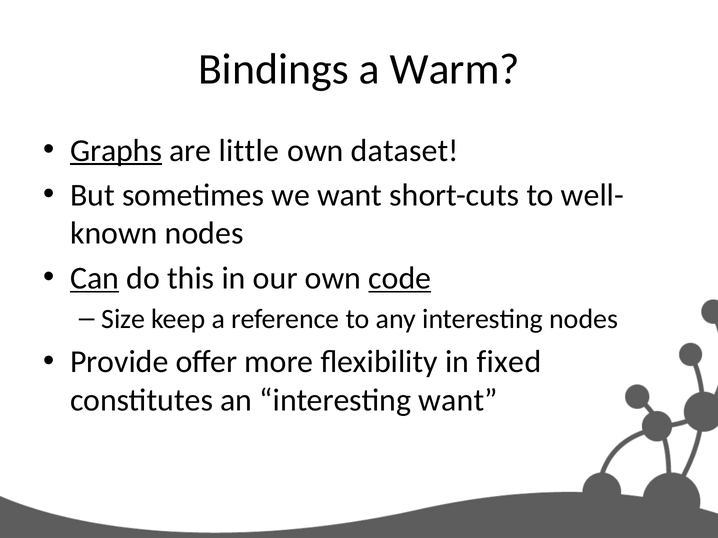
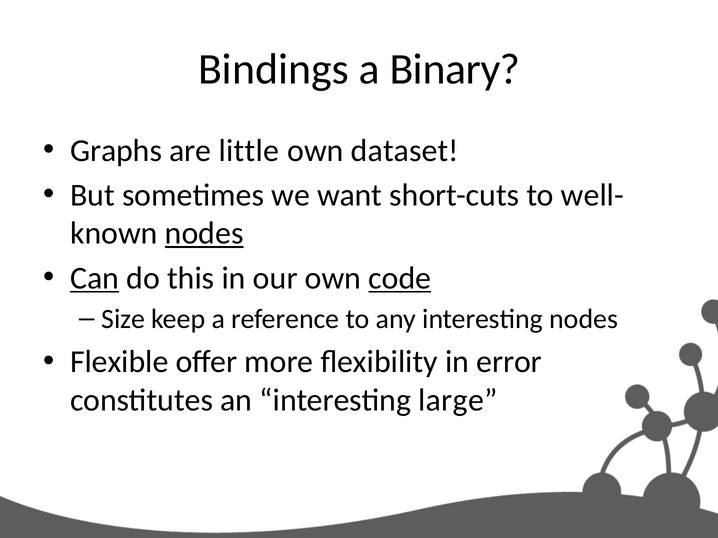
Warm: Warm -> Binary
Graphs underline: present -> none
nodes at (204, 234) underline: none -> present
Provide: Provide -> Flexible
fixed: fixed -> error
interesting want: want -> large
